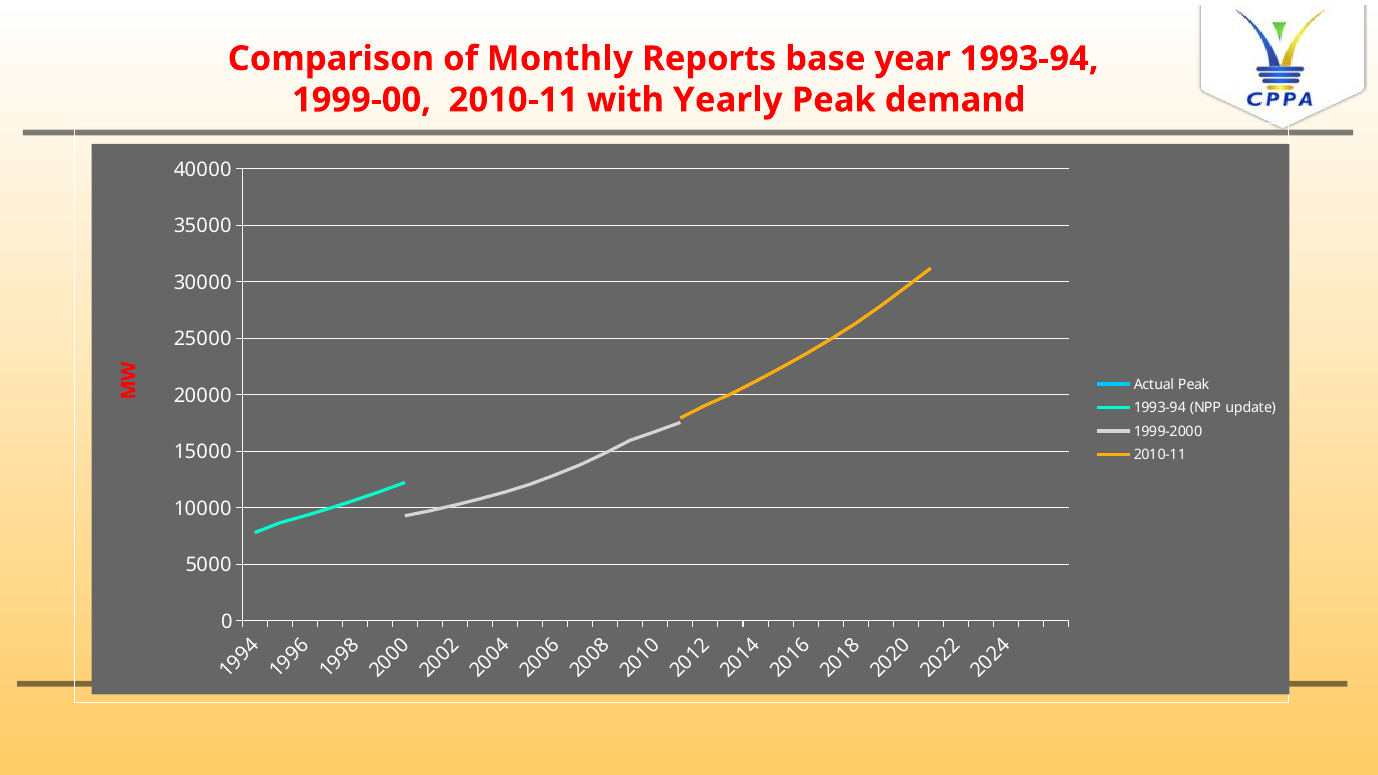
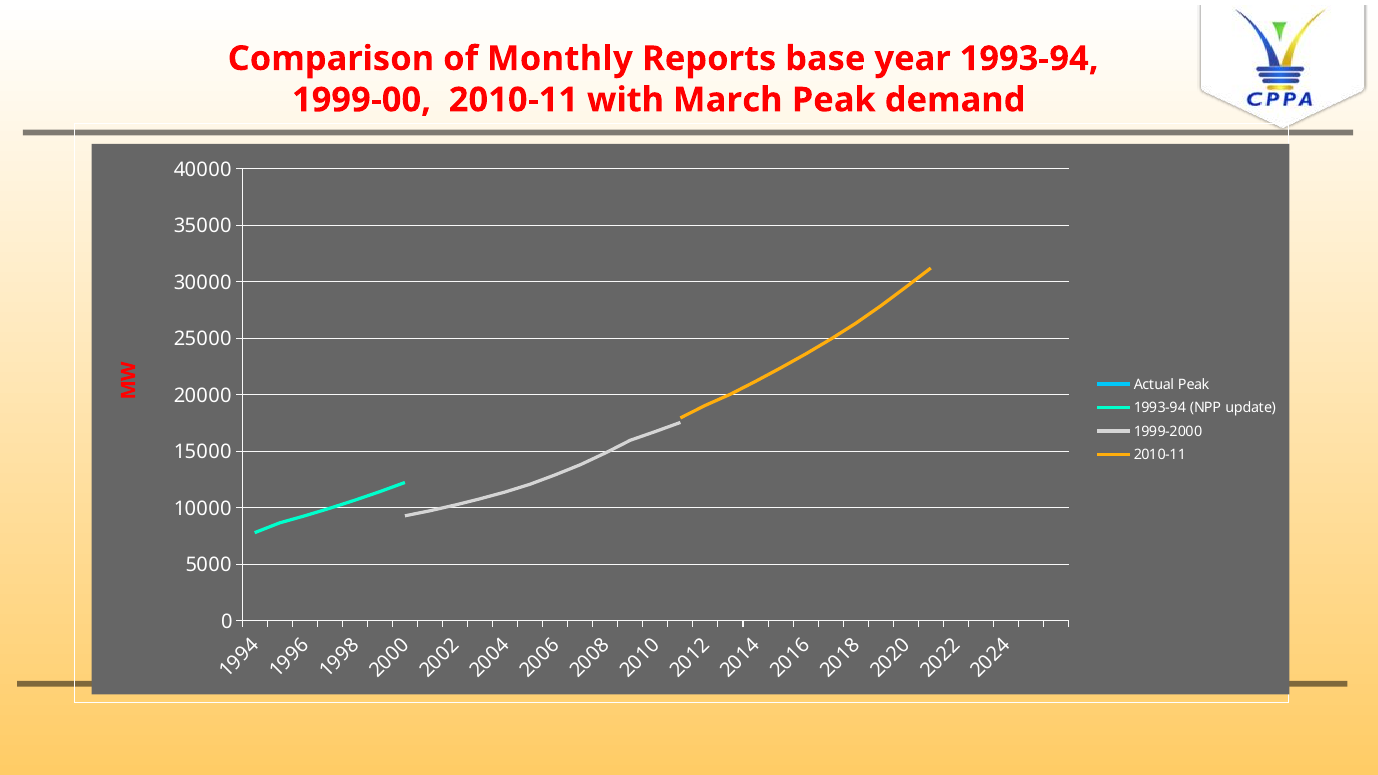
Yearly: Yearly -> March
